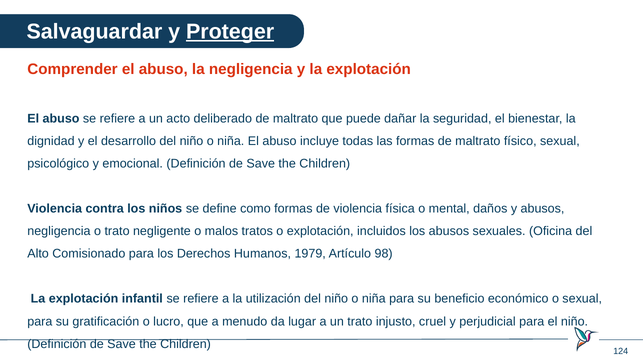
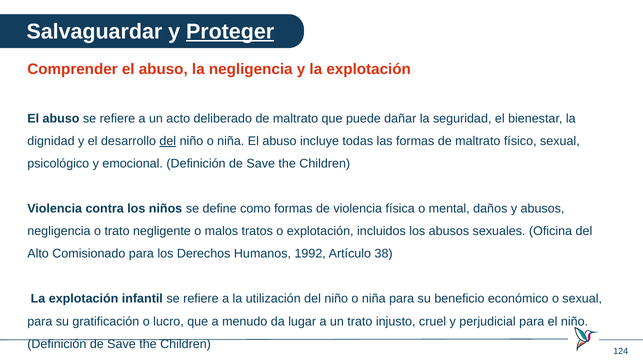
del at (168, 141) underline: none -> present
1979: 1979 -> 1992
98: 98 -> 38
